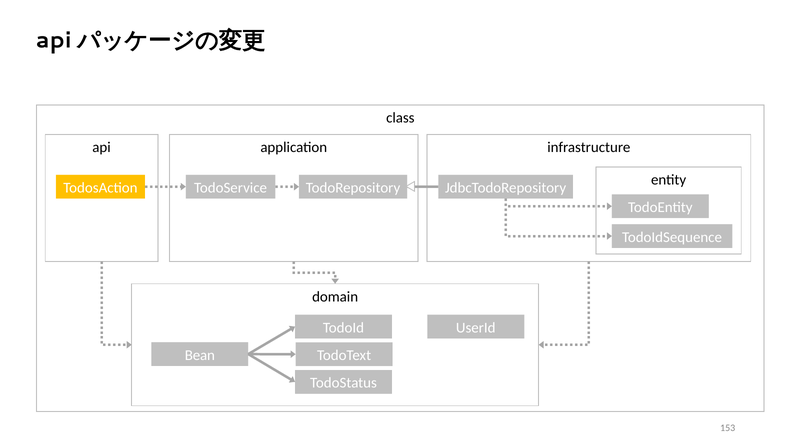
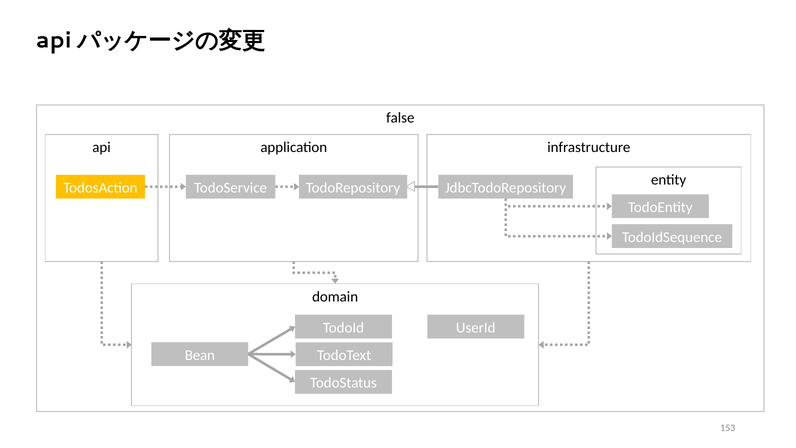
class: class -> false
